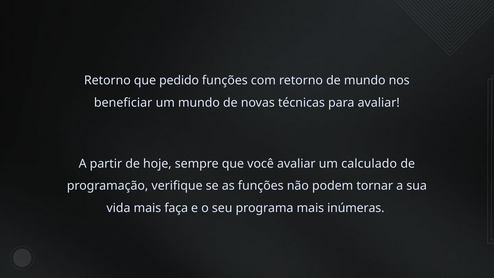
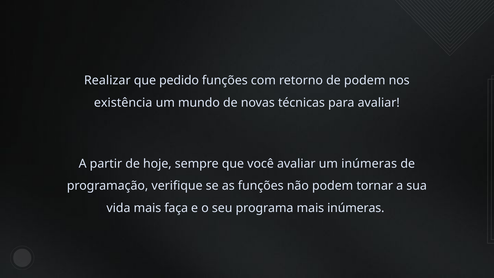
Retorno at (107, 80): Retorno -> Realizar
de mundo: mundo -> podem
beneficiar: beneficiar -> existência
um calculado: calculado -> inúmeras
